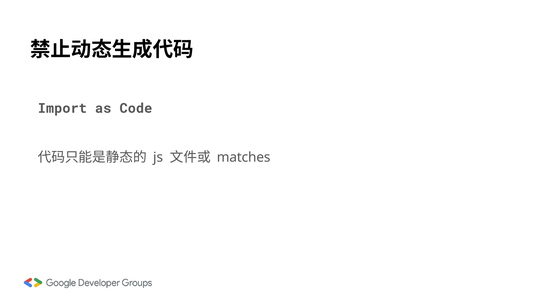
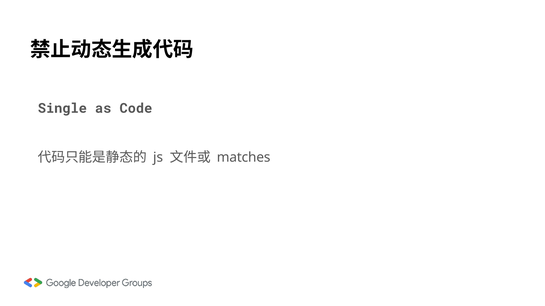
Import: Import -> Single
